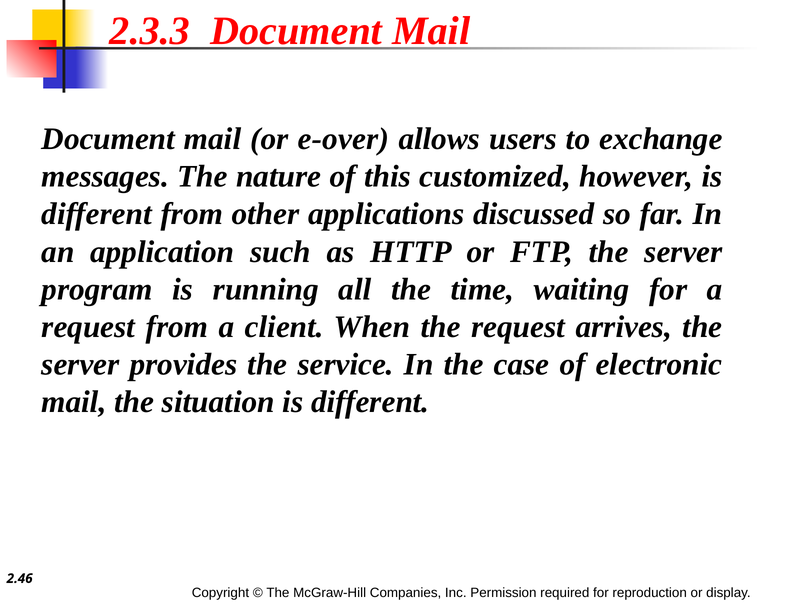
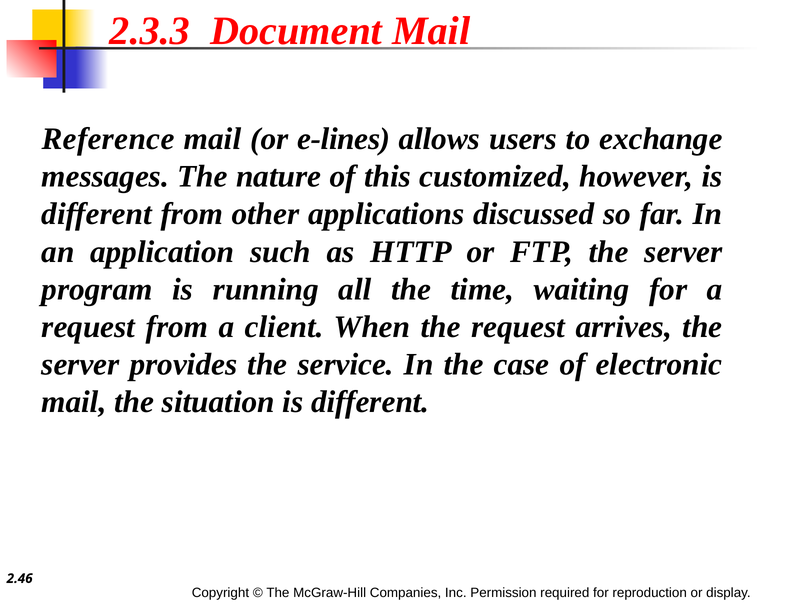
Document at (108, 139): Document -> Reference
e-over: e-over -> e-lines
